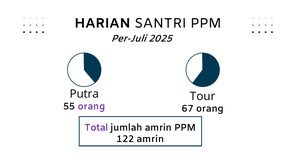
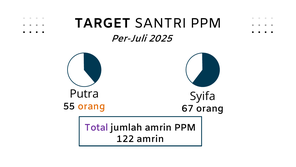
HARIAN: HARIAN -> TARGET
Tour: Tour -> Syifa
orang at (91, 106) colour: purple -> orange
